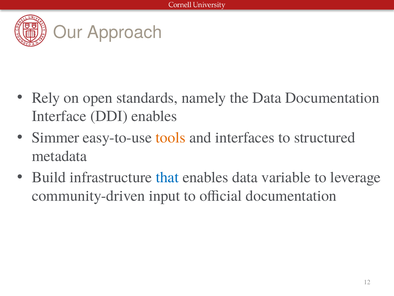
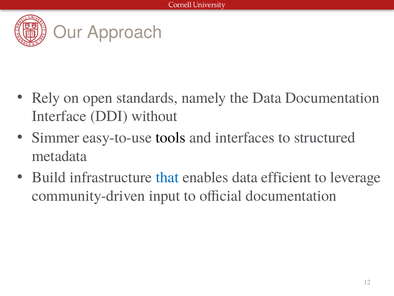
DDI enables: enables -> without
tools colour: orange -> black
variable: variable -> efficient
